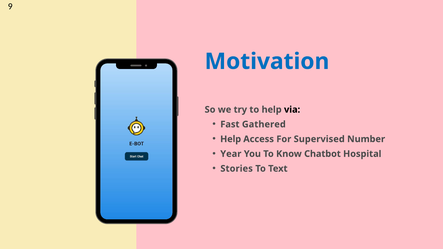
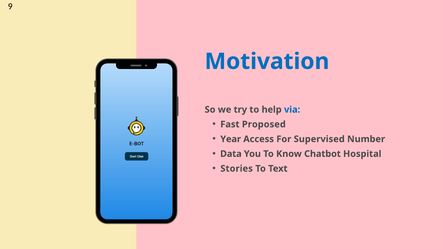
via colour: black -> blue
Gathered: Gathered -> Proposed
Help at (231, 139): Help -> Year
Year: Year -> Data
